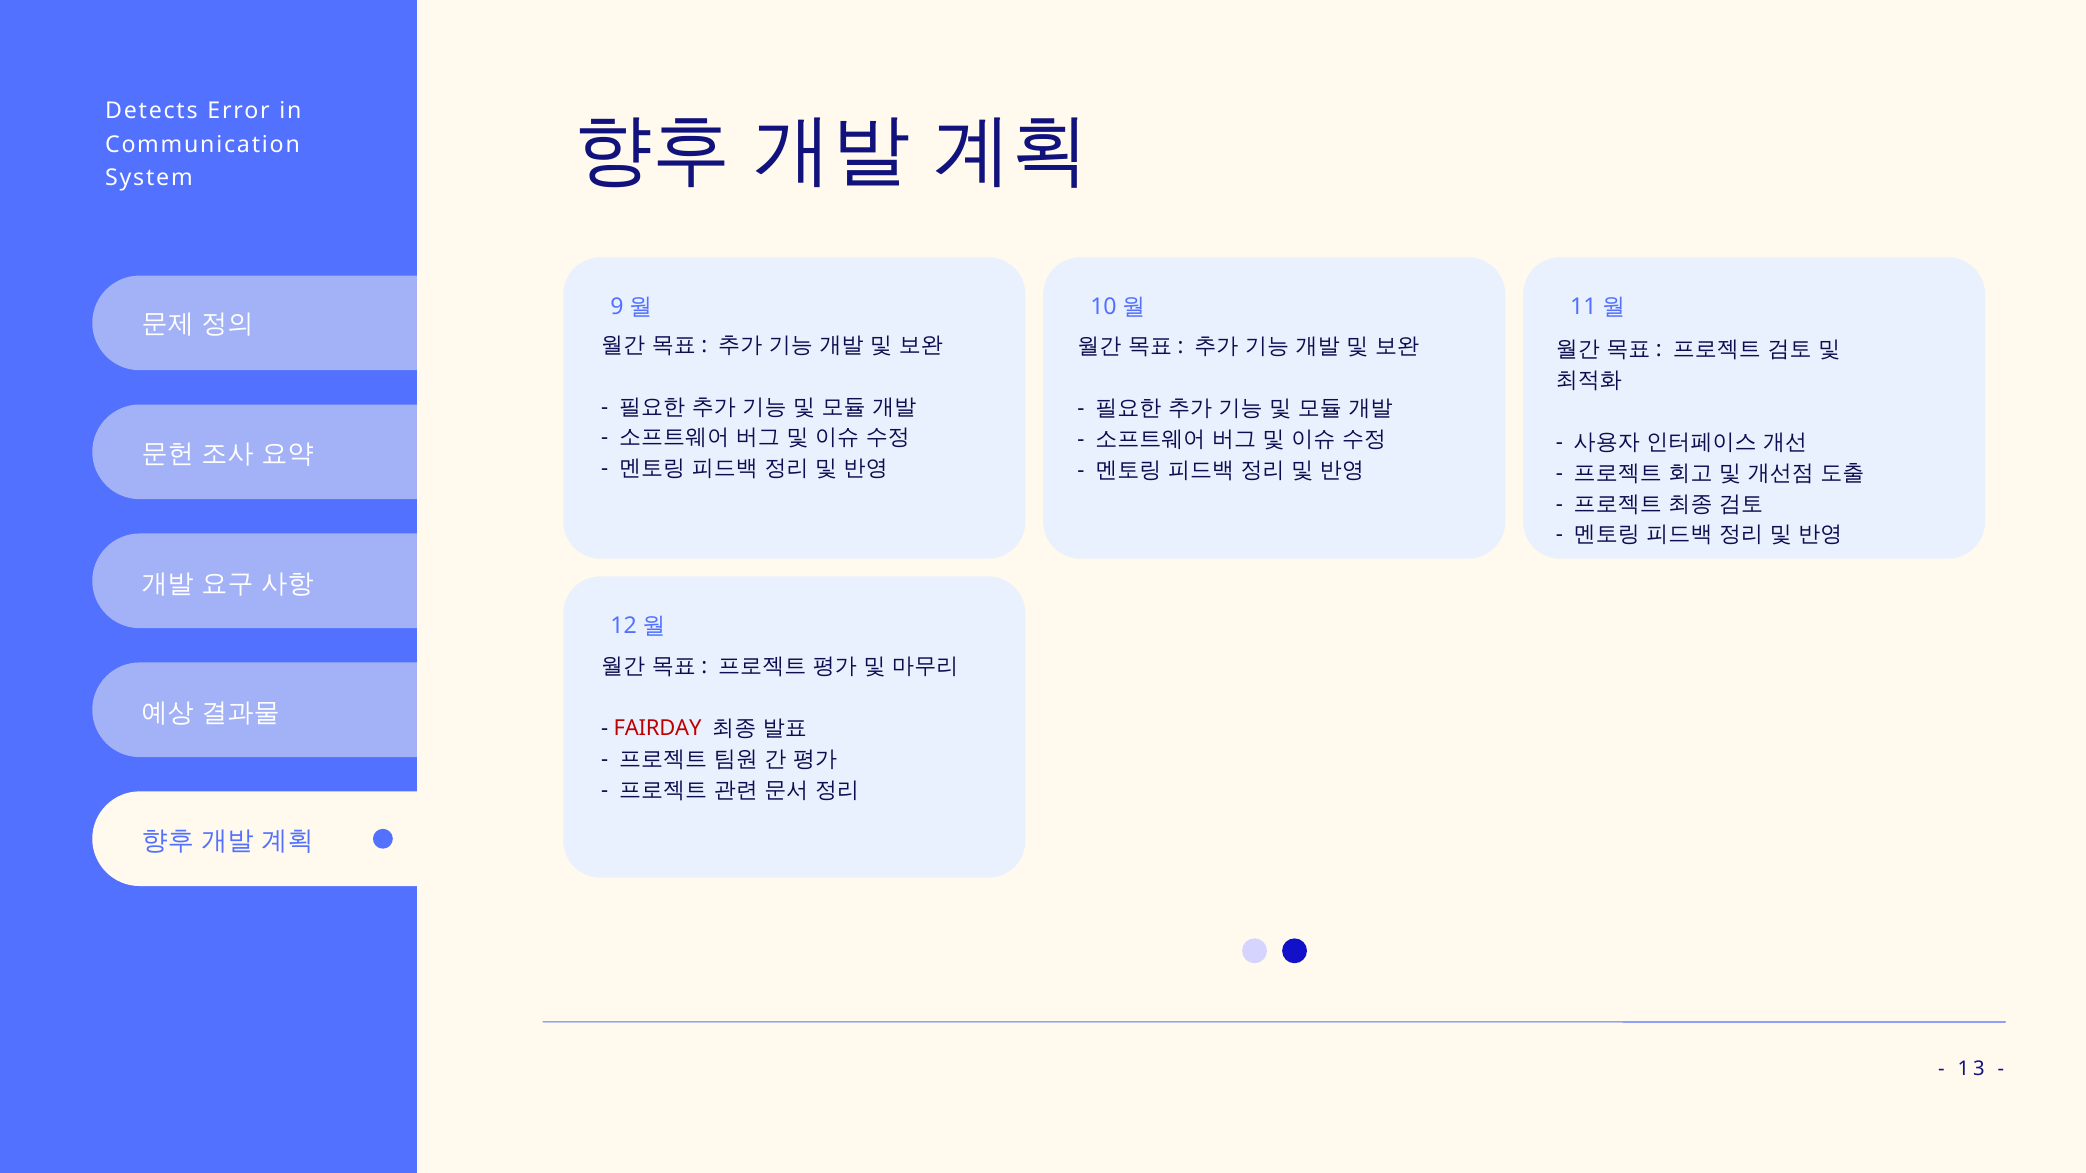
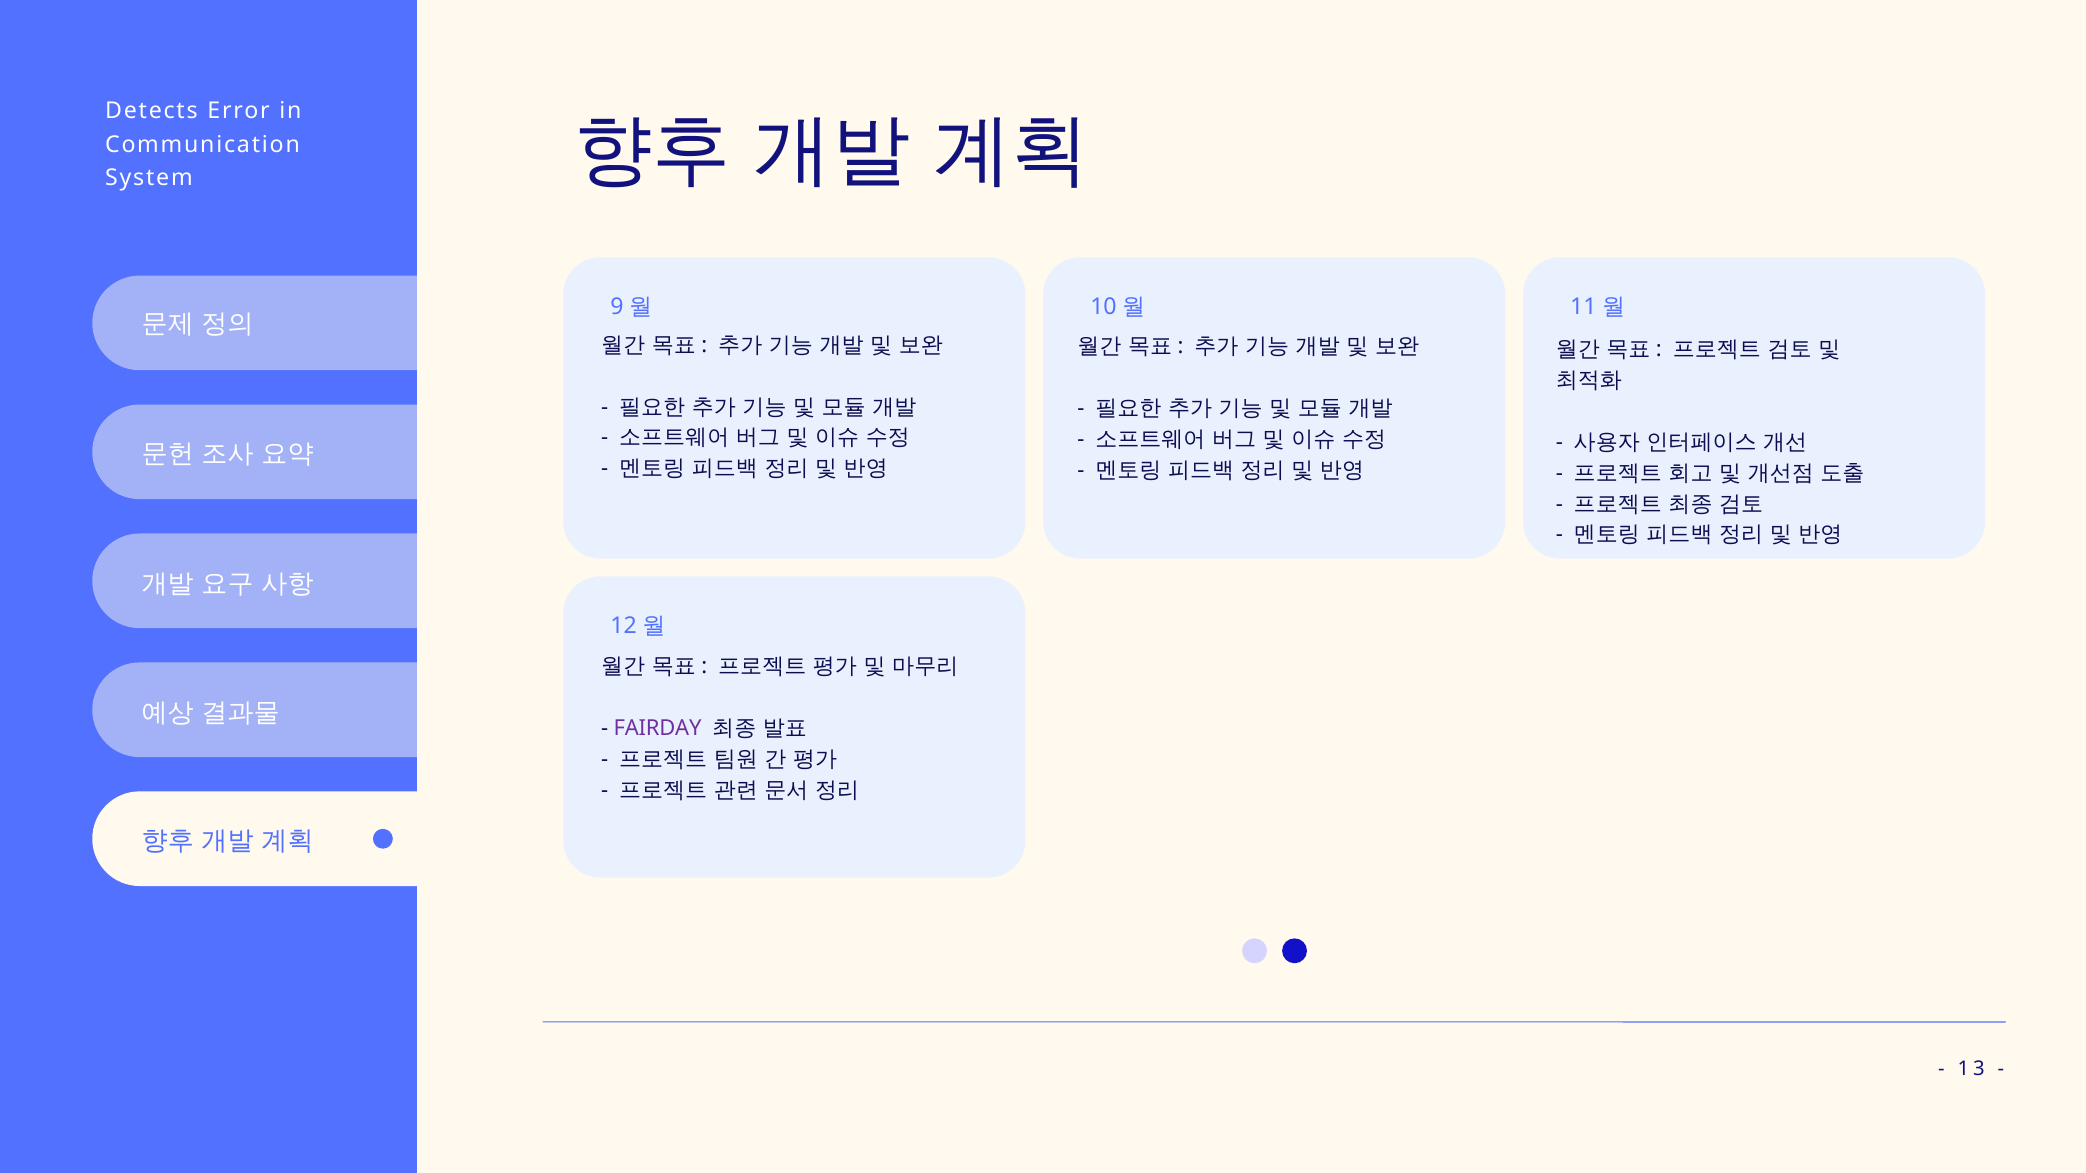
FAIRDAY colour: red -> purple
